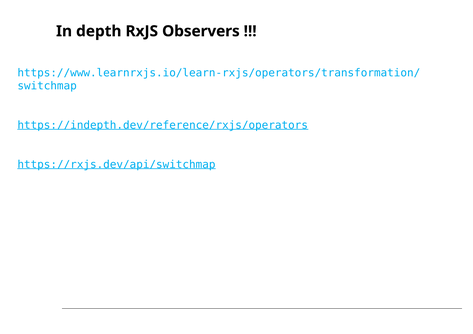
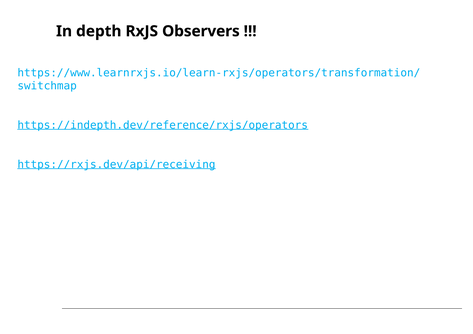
https://rxjs.dev/api/switchmap: https://rxjs.dev/api/switchmap -> https://rxjs.dev/api/receiving
